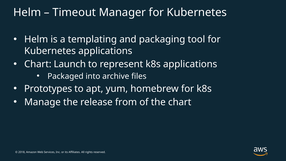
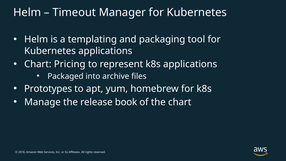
Launch: Launch -> Pricing
from: from -> book
